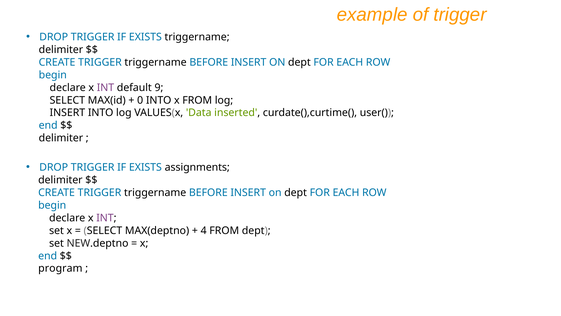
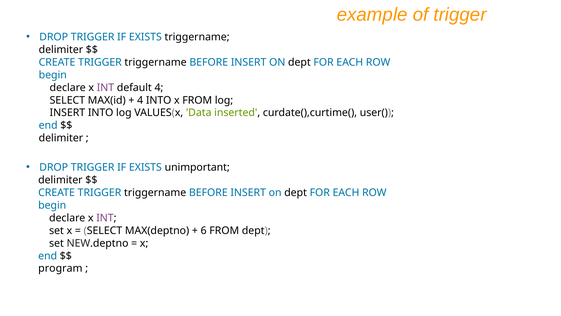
default 9: 9 -> 4
0 at (140, 100): 0 -> 4
assignments: assignments -> unimportant
4: 4 -> 6
